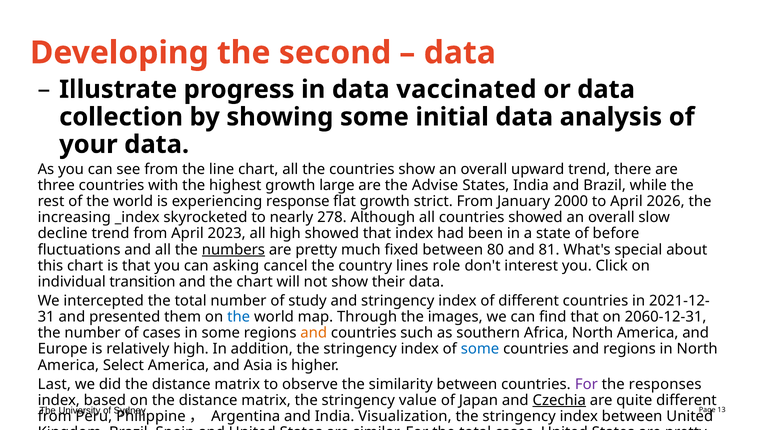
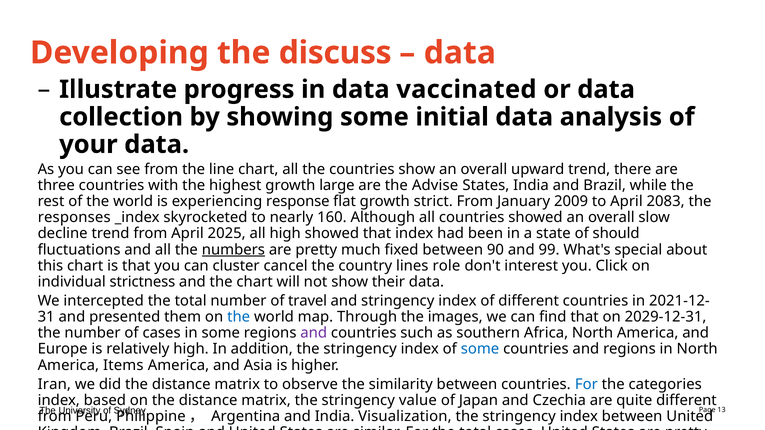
second: second -> discuss
2000: 2000 -> 2009
2026: 2026 -> 2083
increasing: increasing -> responses
278: 278 -> 160
2023: 2023 -> 2025
before: before -> should
80: 80 -> 90
81: 81 -> 99
asking: asking -> cluster
transition: transition -> strictness
study: study -> travel
2060-12-31: 2060-12-31 -> 2029-12-31
and at (314, 333) colour: orange -> purple
Select: Select -> Items
Last: Last -> Iran
For at (586, 384) colour: purple -> blue
responses: responses -> categories
Czechia underline: present -> none
